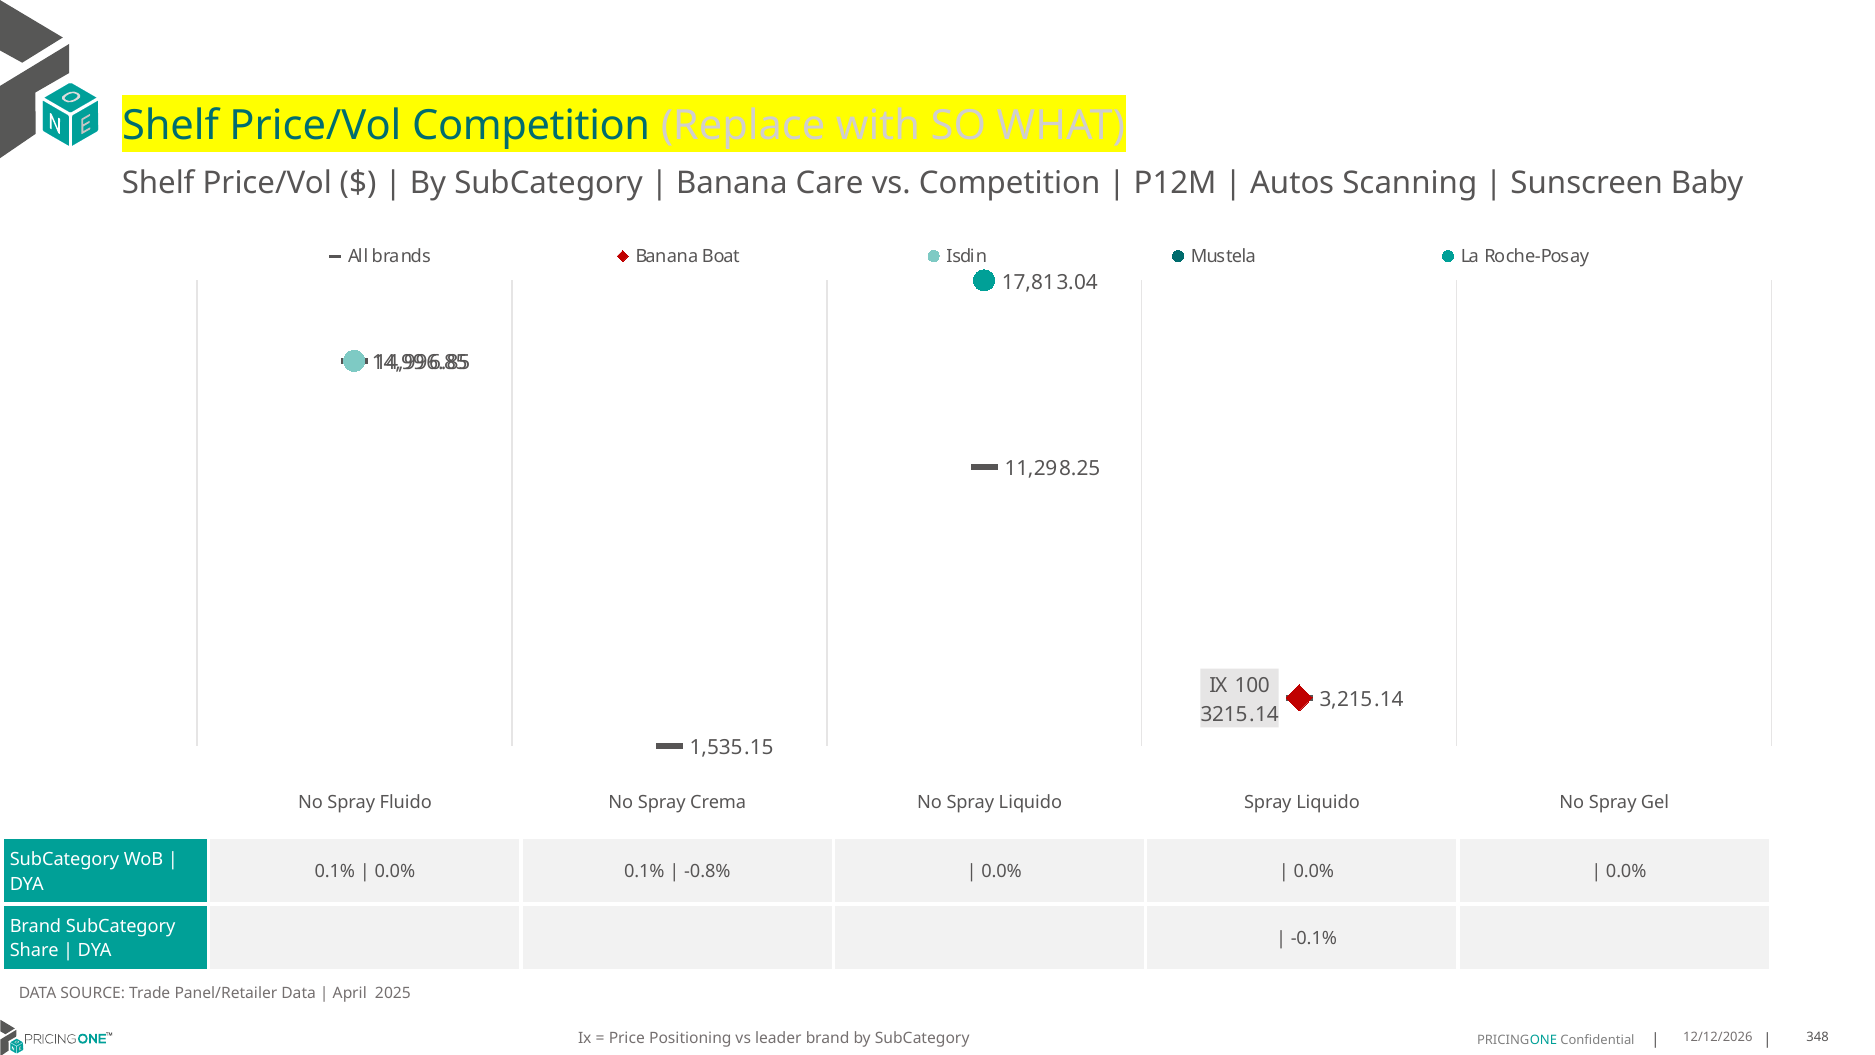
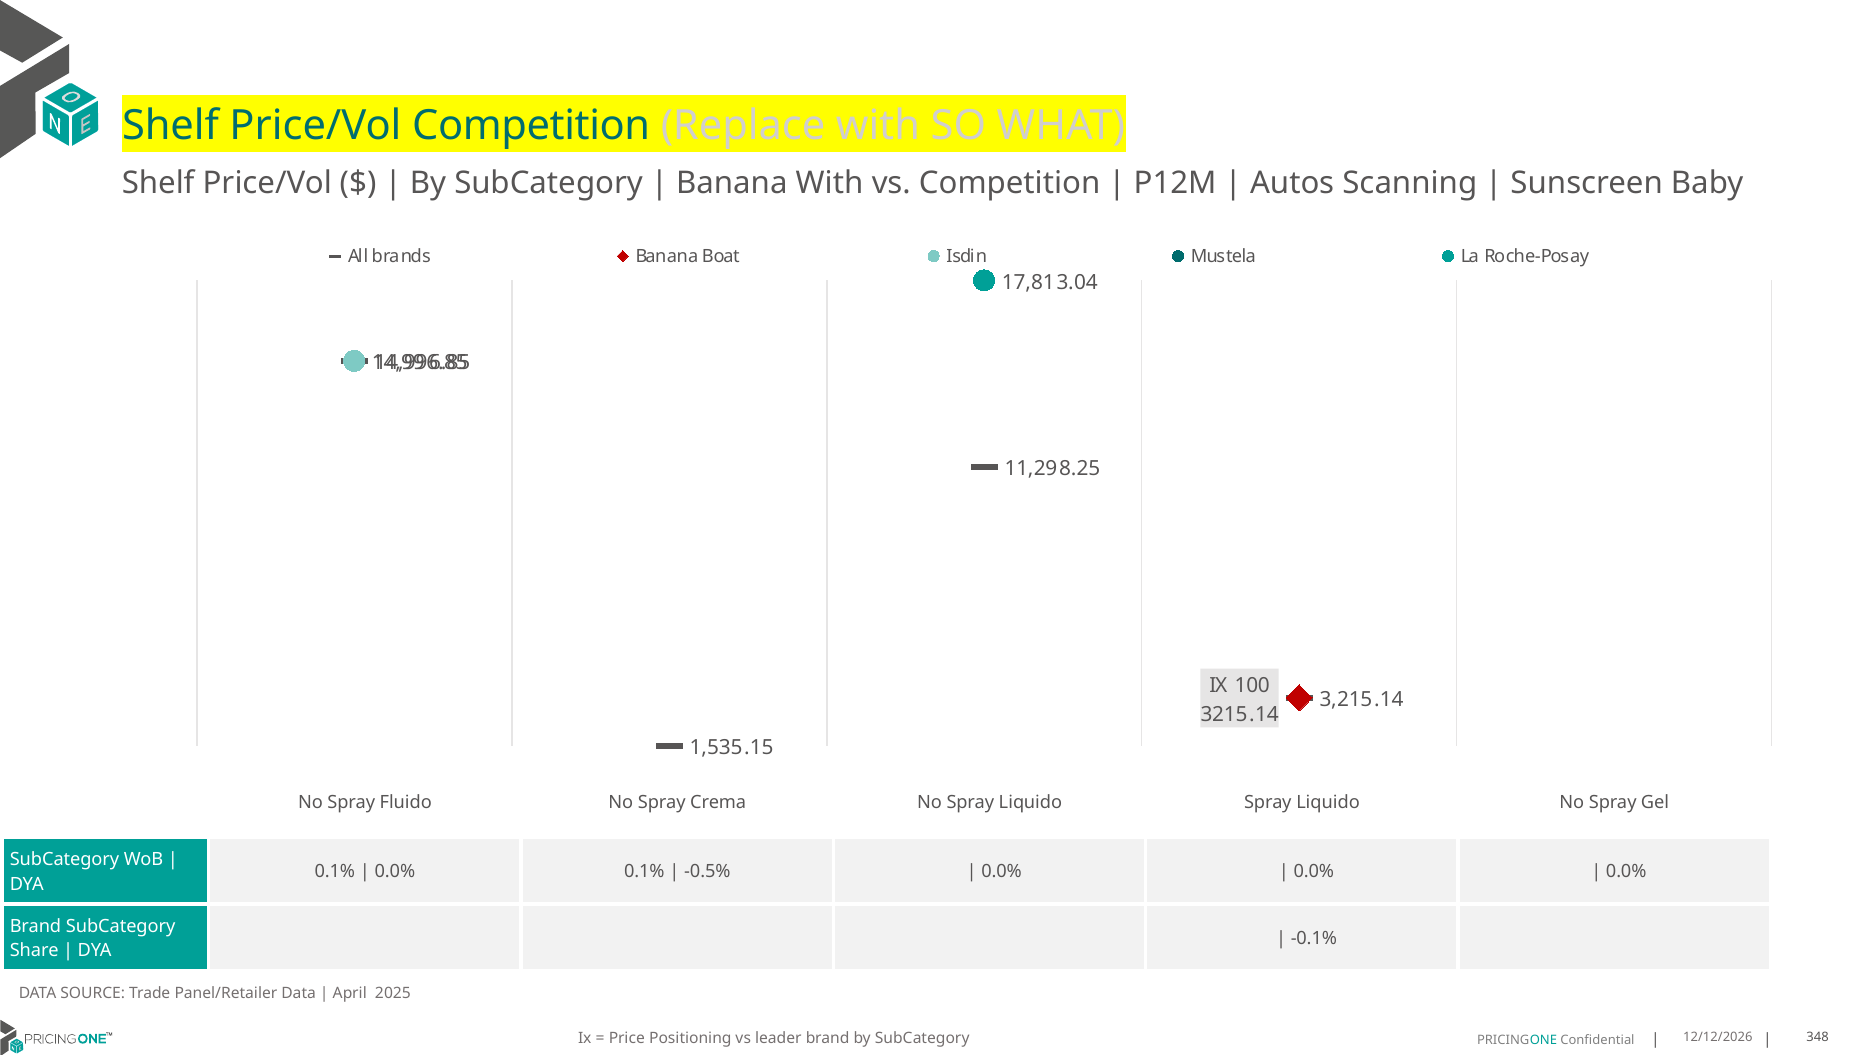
Banana Care: Care -> With
-0.8%: -0.8% -> -0.5%
